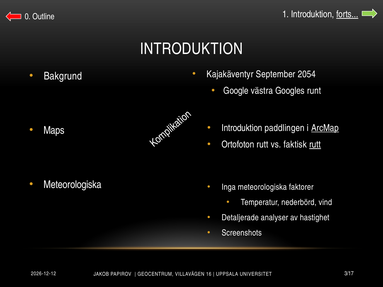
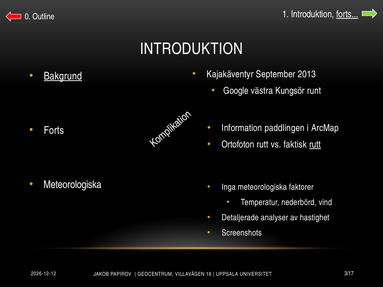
2054: 2054 -> 2013
Bakgrund underline: none -> present
Googles: Googles -> Kungsör
Introduktion at (242, 128): Introduktion -> Information
ArcMap underline: present -> none
Maps at (54, 130): Maps -> Forts
